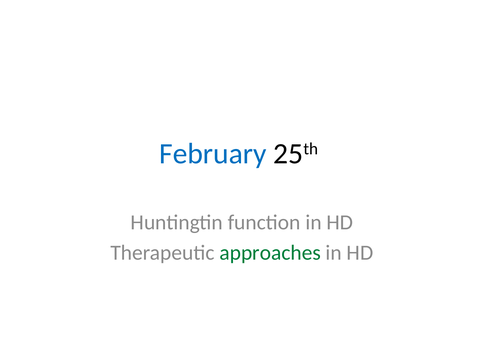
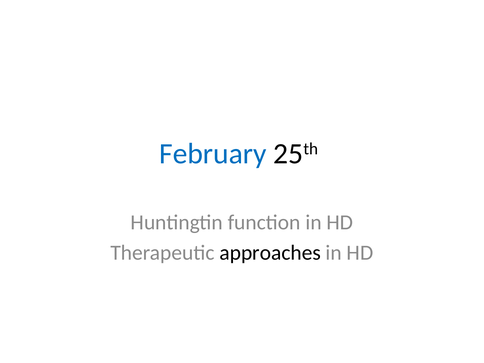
approaches colour: green -> black
